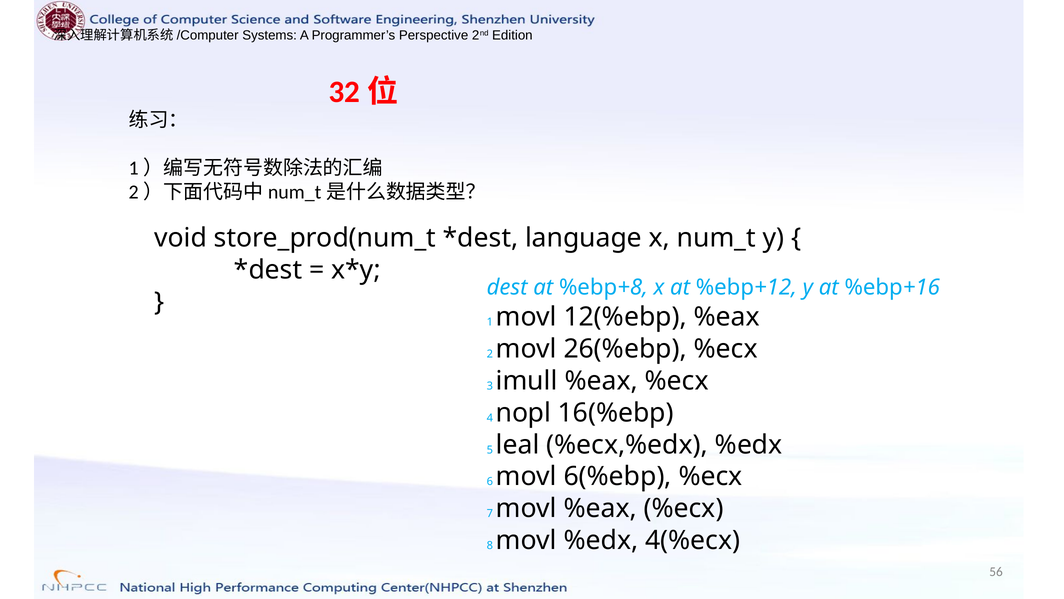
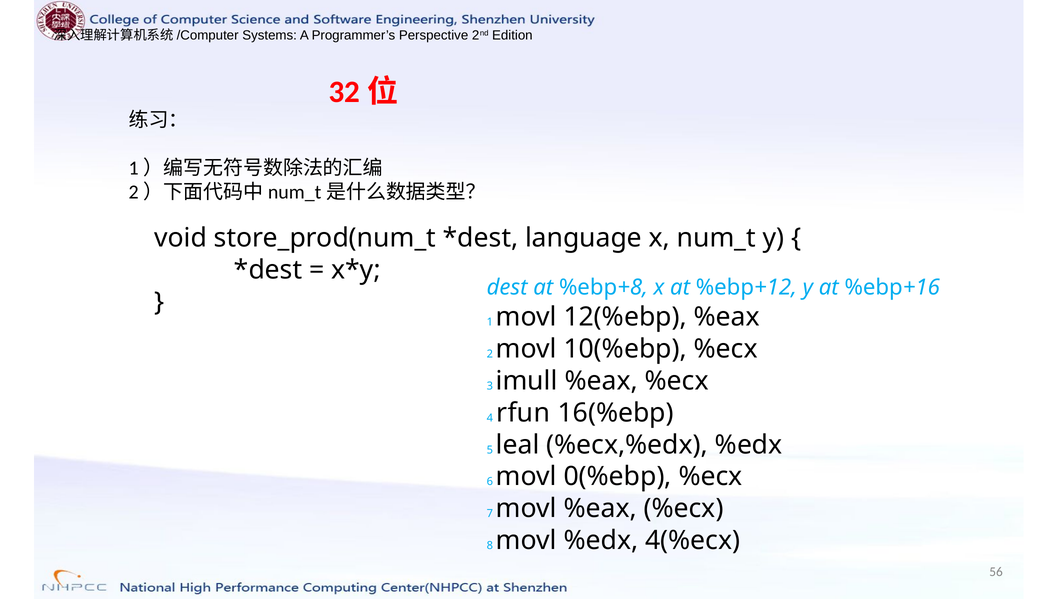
26(%ebp: 26(%ebp -> 10(%ebp
nopl: nopl -> rfun
6(%ebp: 6(%ebp -> 0(%ebp
